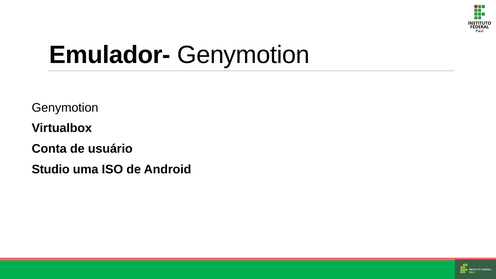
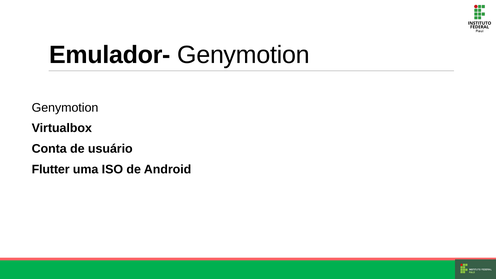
Studio: Studio -> Flutter
